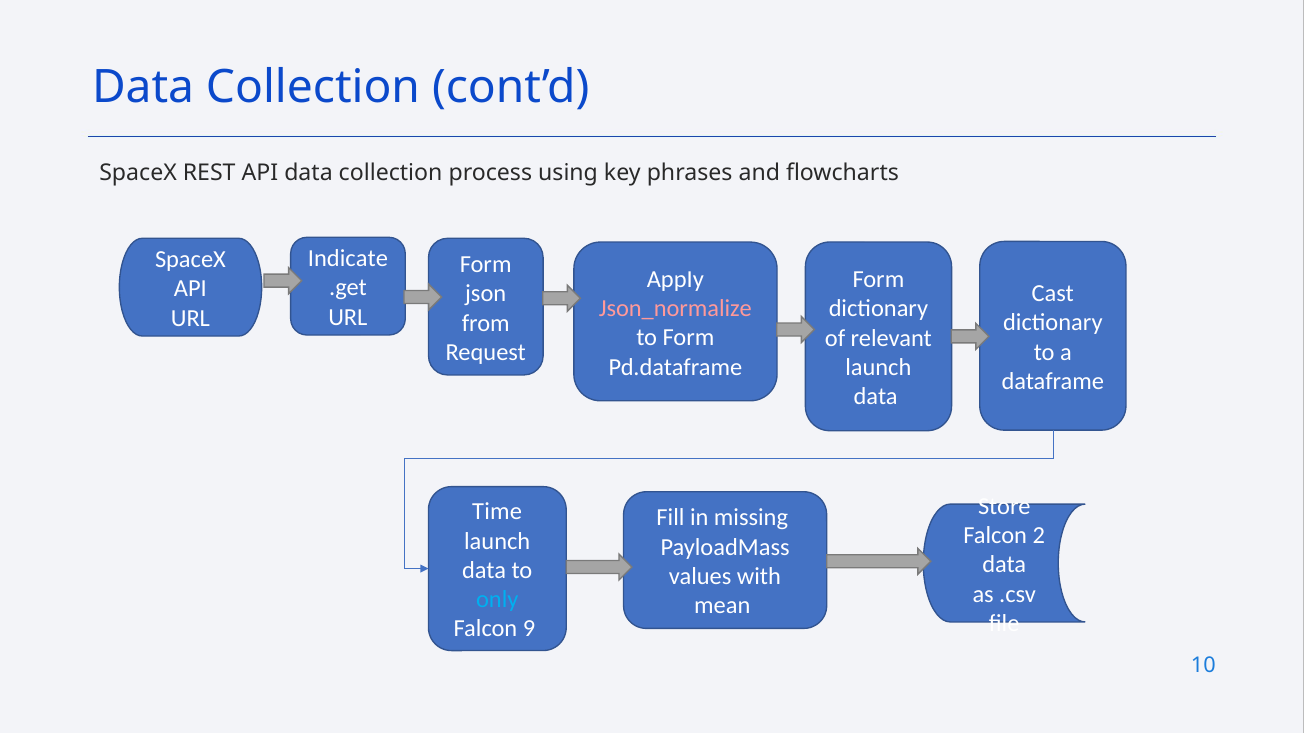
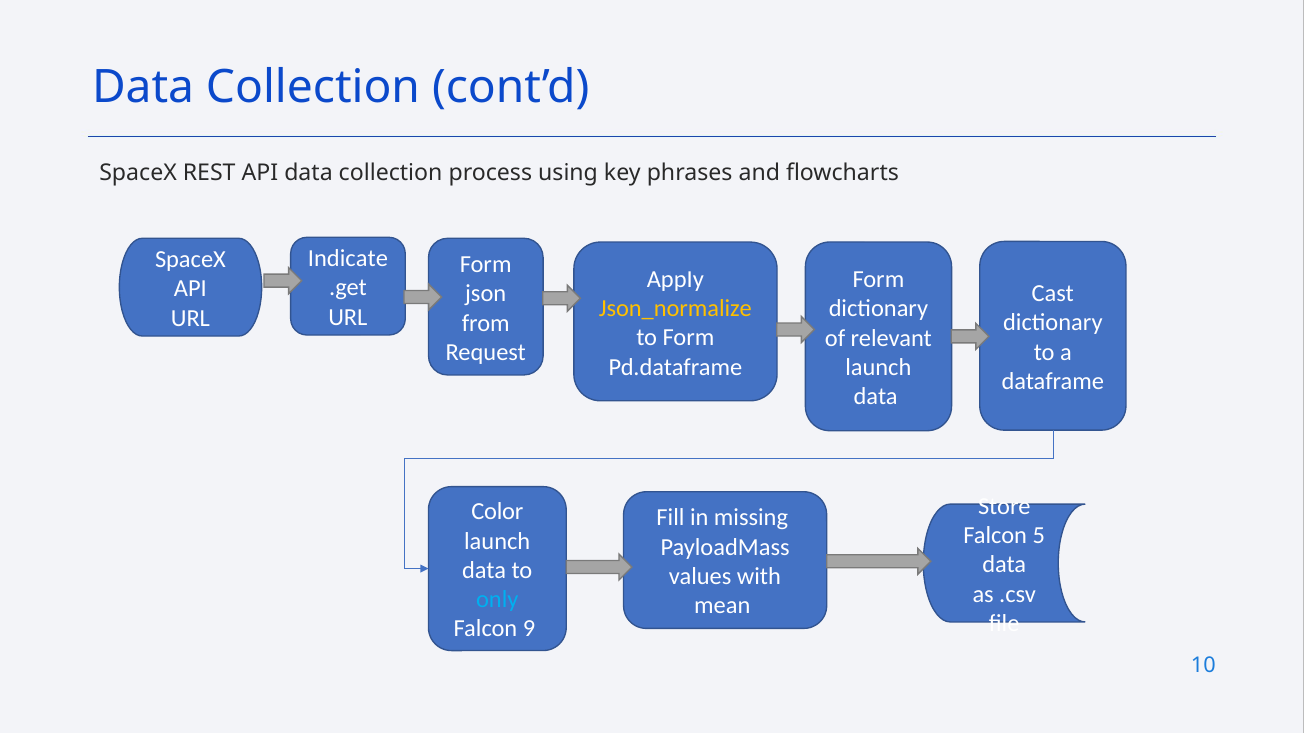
Json_normalize colour: pink -> yellow
Time: Time -> Color
2: 2 -> 5
